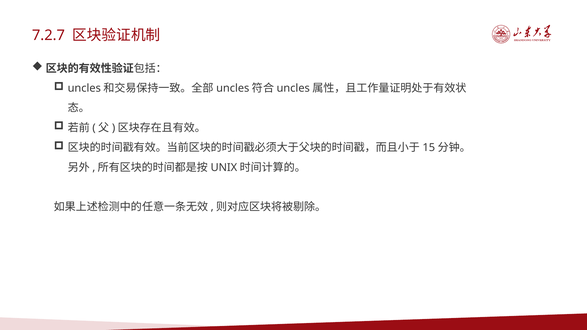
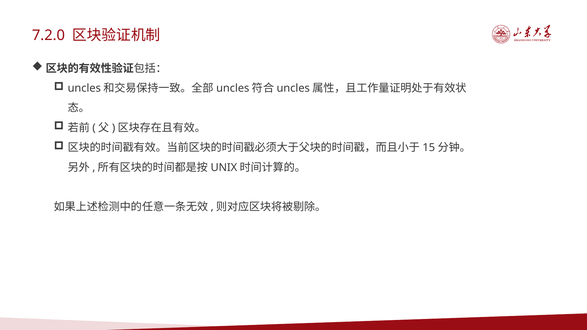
7.2.7: 7.2.7 -> 7.2.0
